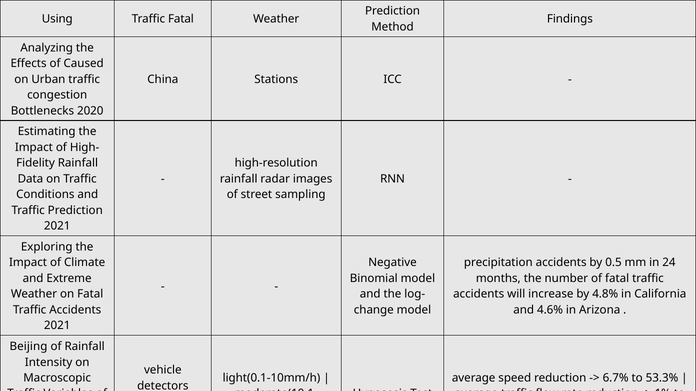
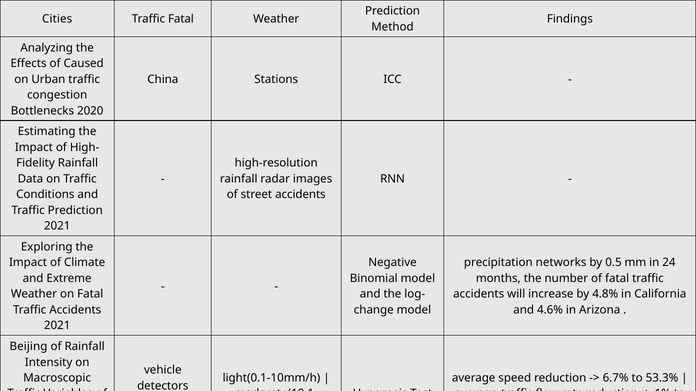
Using at (57, 19): Using -> Cities
street sampling: sampling -> accidents
precipitation accidents: accidents -> networks
